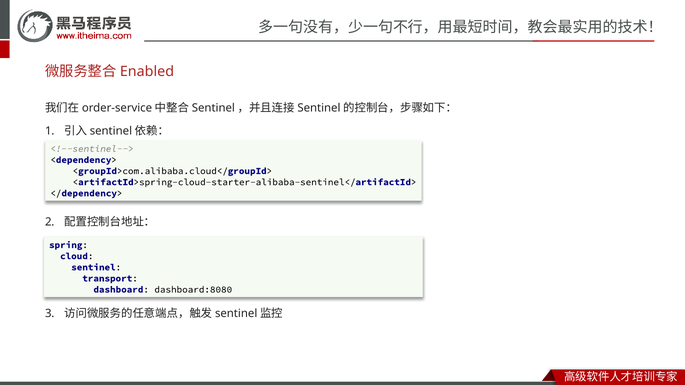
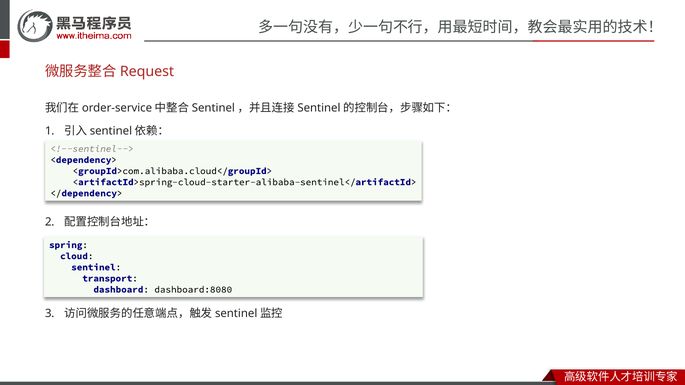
Enabled: Enabled -> Request
